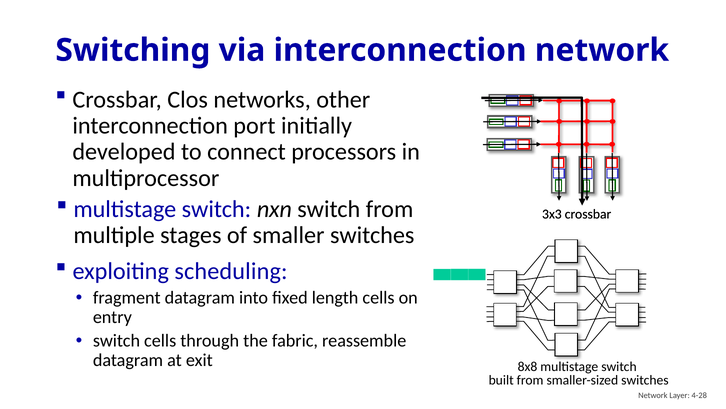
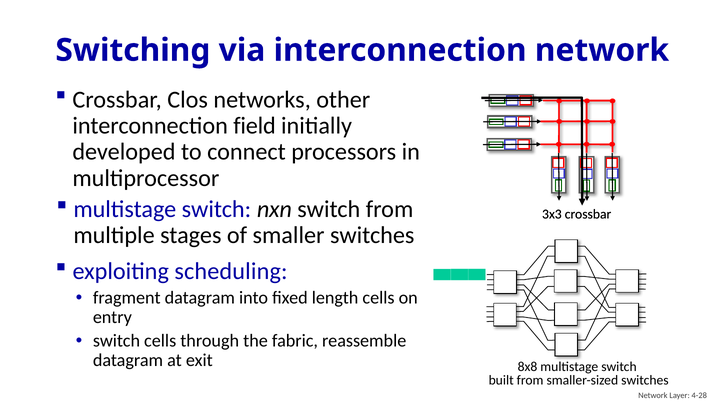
port: port -> field
